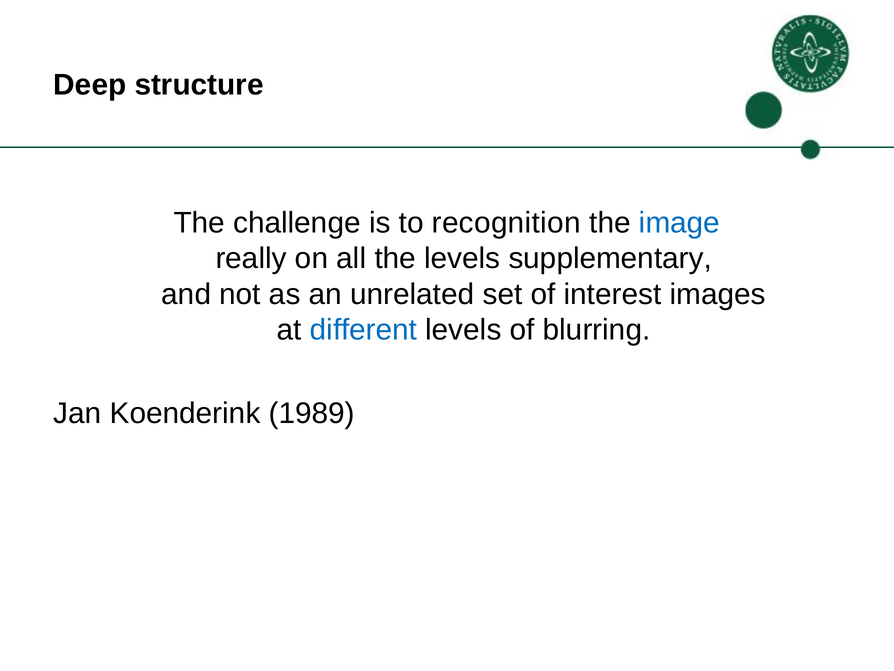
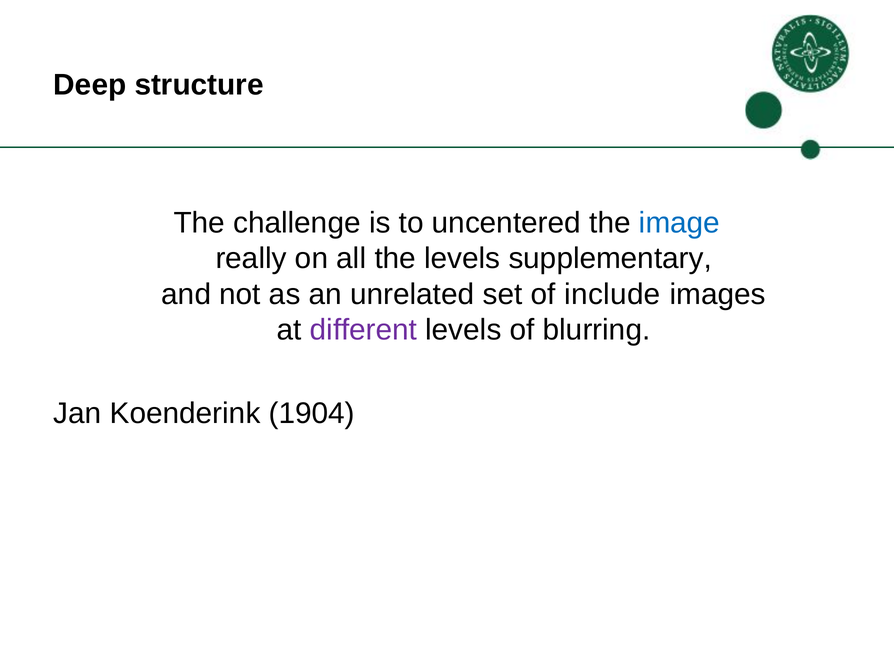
recognition: recognition -> uncentered
interest: interest -> include
different colour: blue -> purple
1989: 1989 -> 1904
